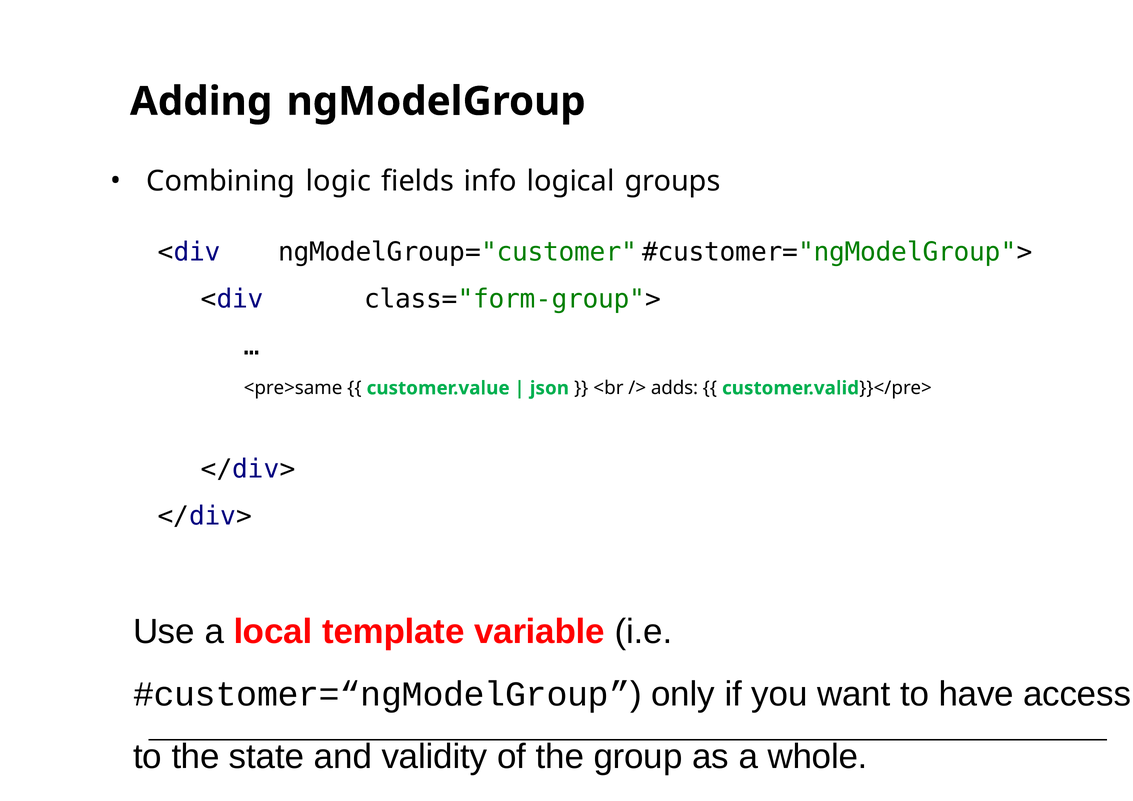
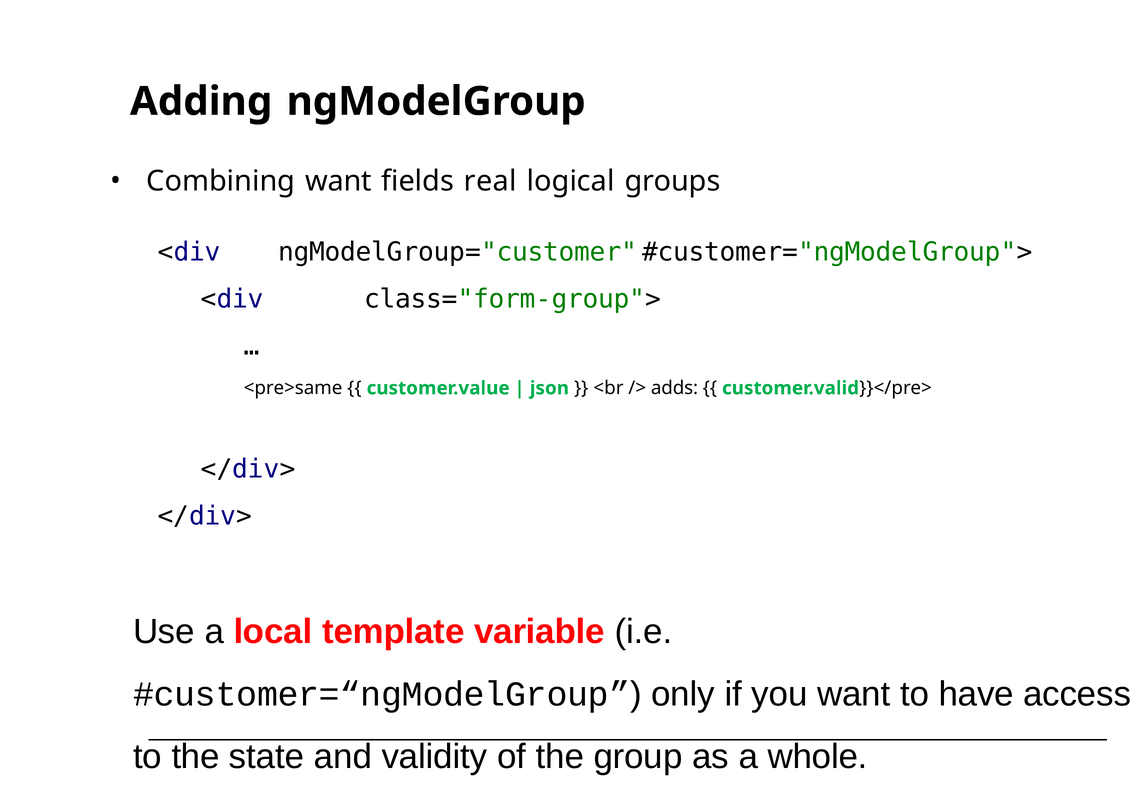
Combining logic: logic -> want
info: info -> real
